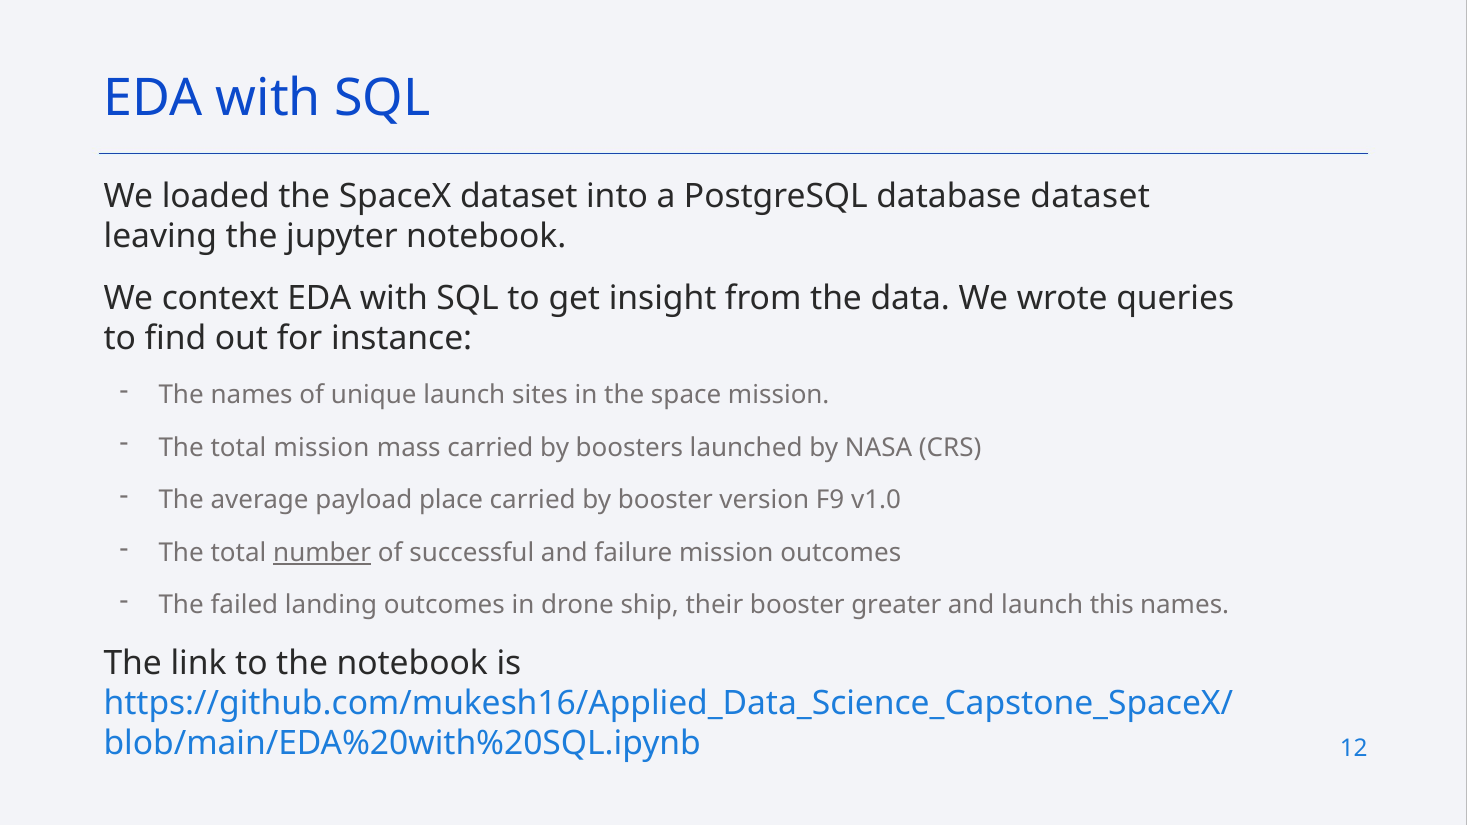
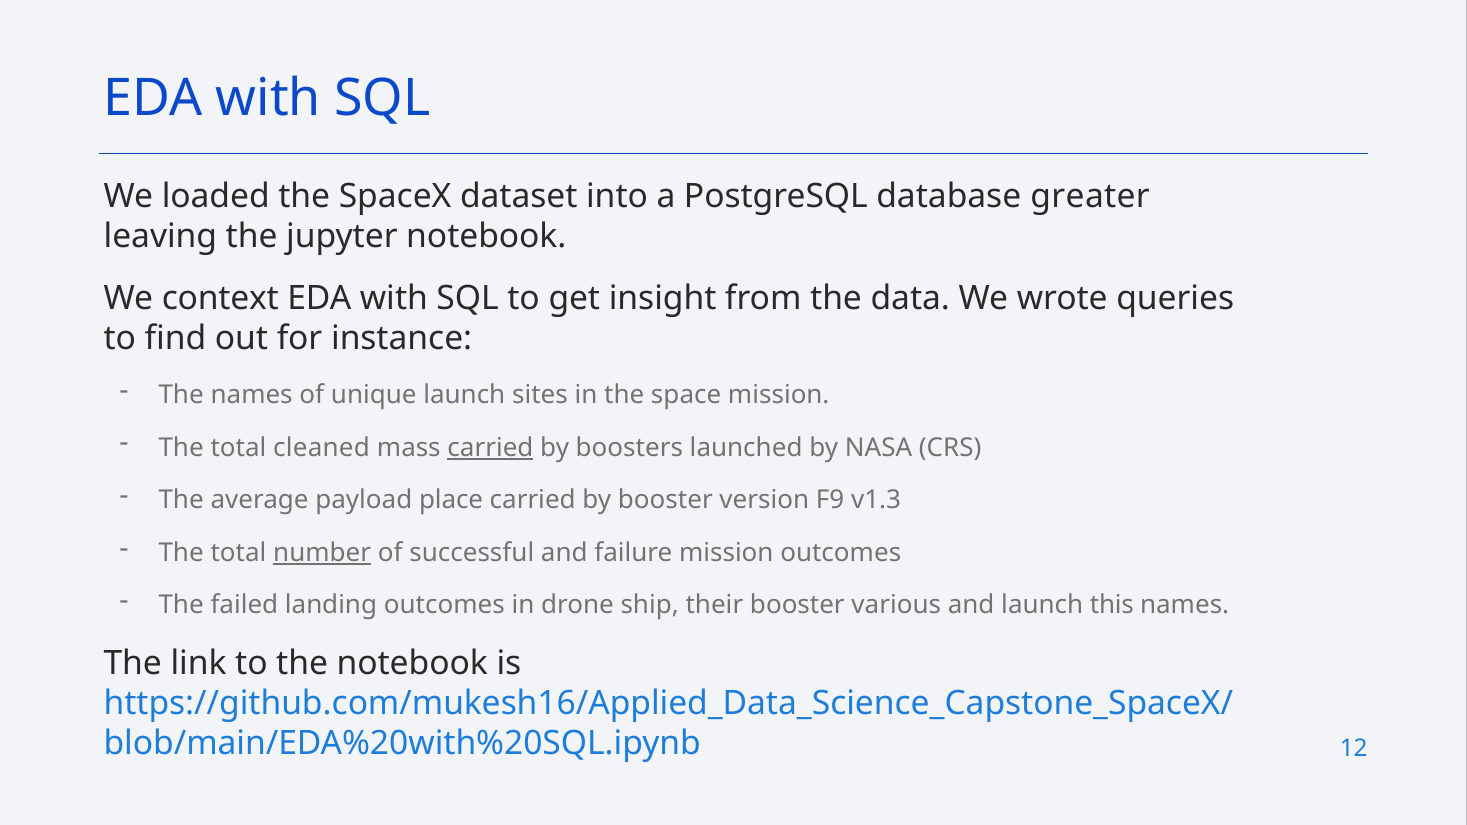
database dataset: dataset -> greater
total mission: mission -> cleaned
carried at (490, 448) underline: none -> present
v1.0: v1.0 -> v1.3
greater: greater -> various
